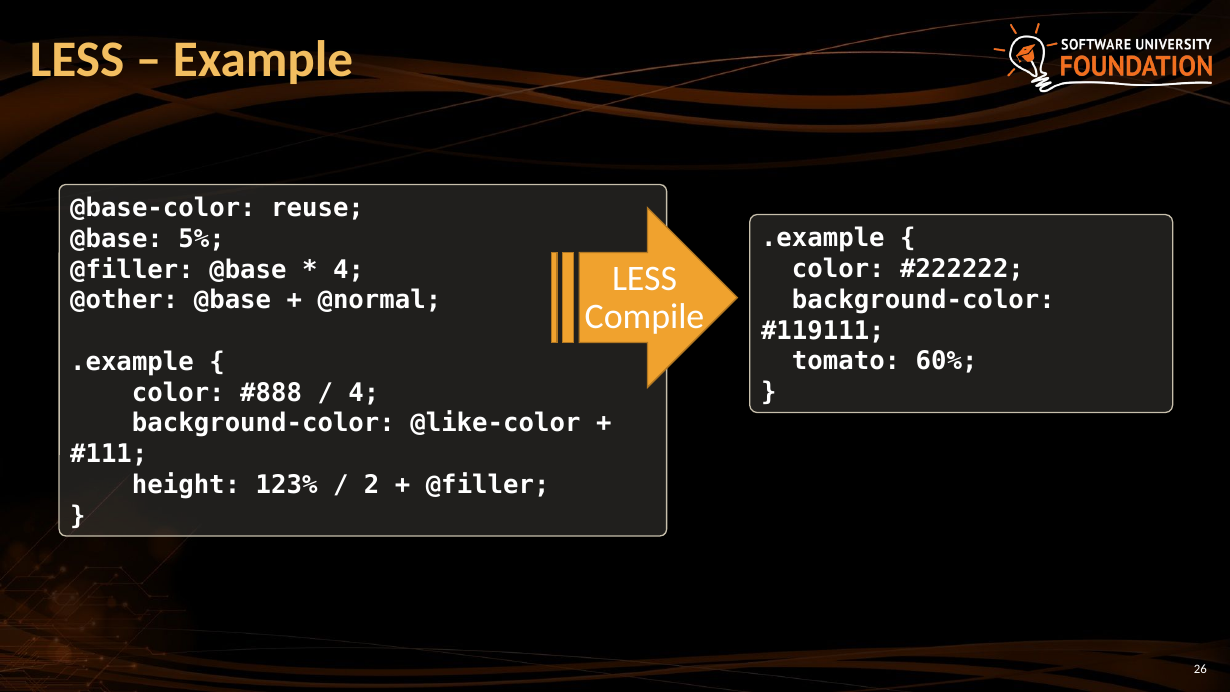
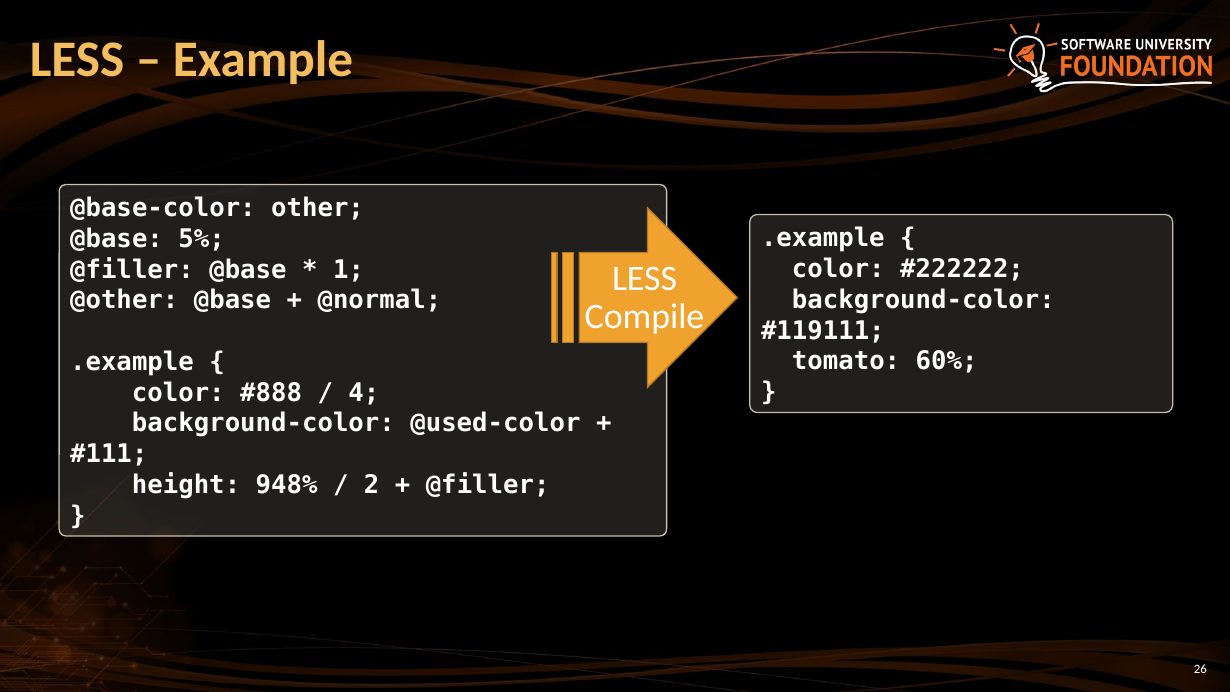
reuse: reuse -> other
4 at (349, 270): 4 -> 1
@like-color: @like-color -> @used-color
123%: 123% -> 948%
